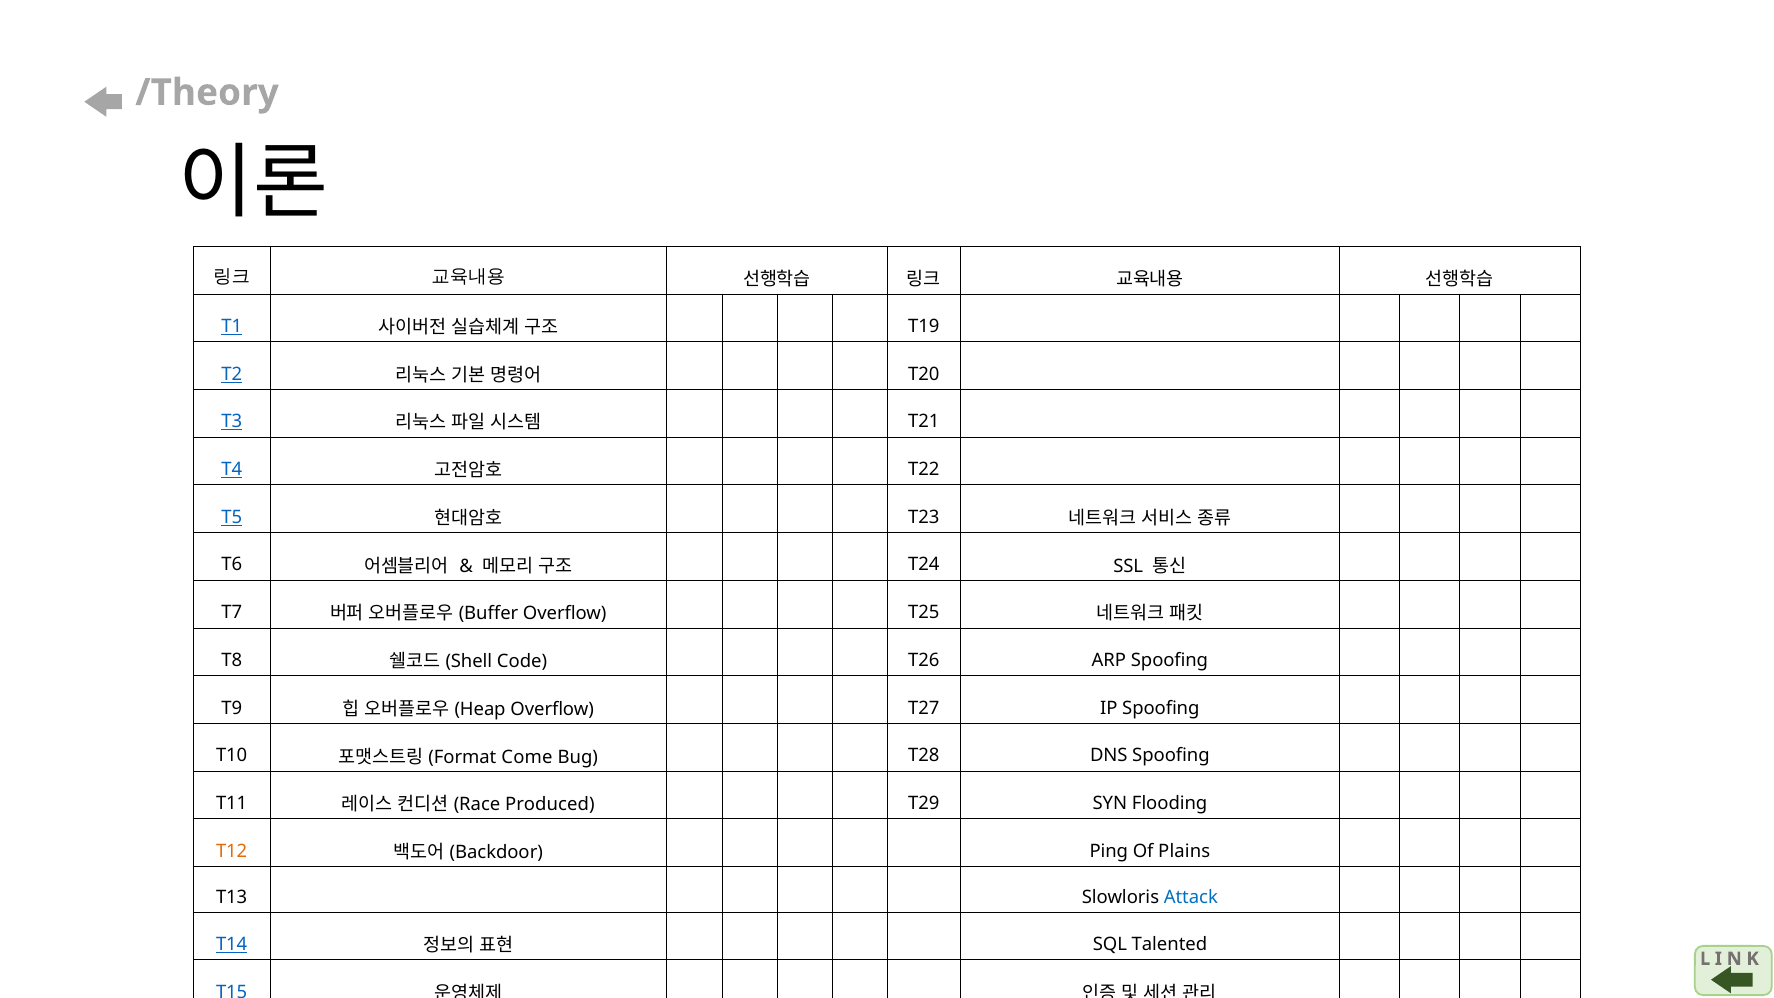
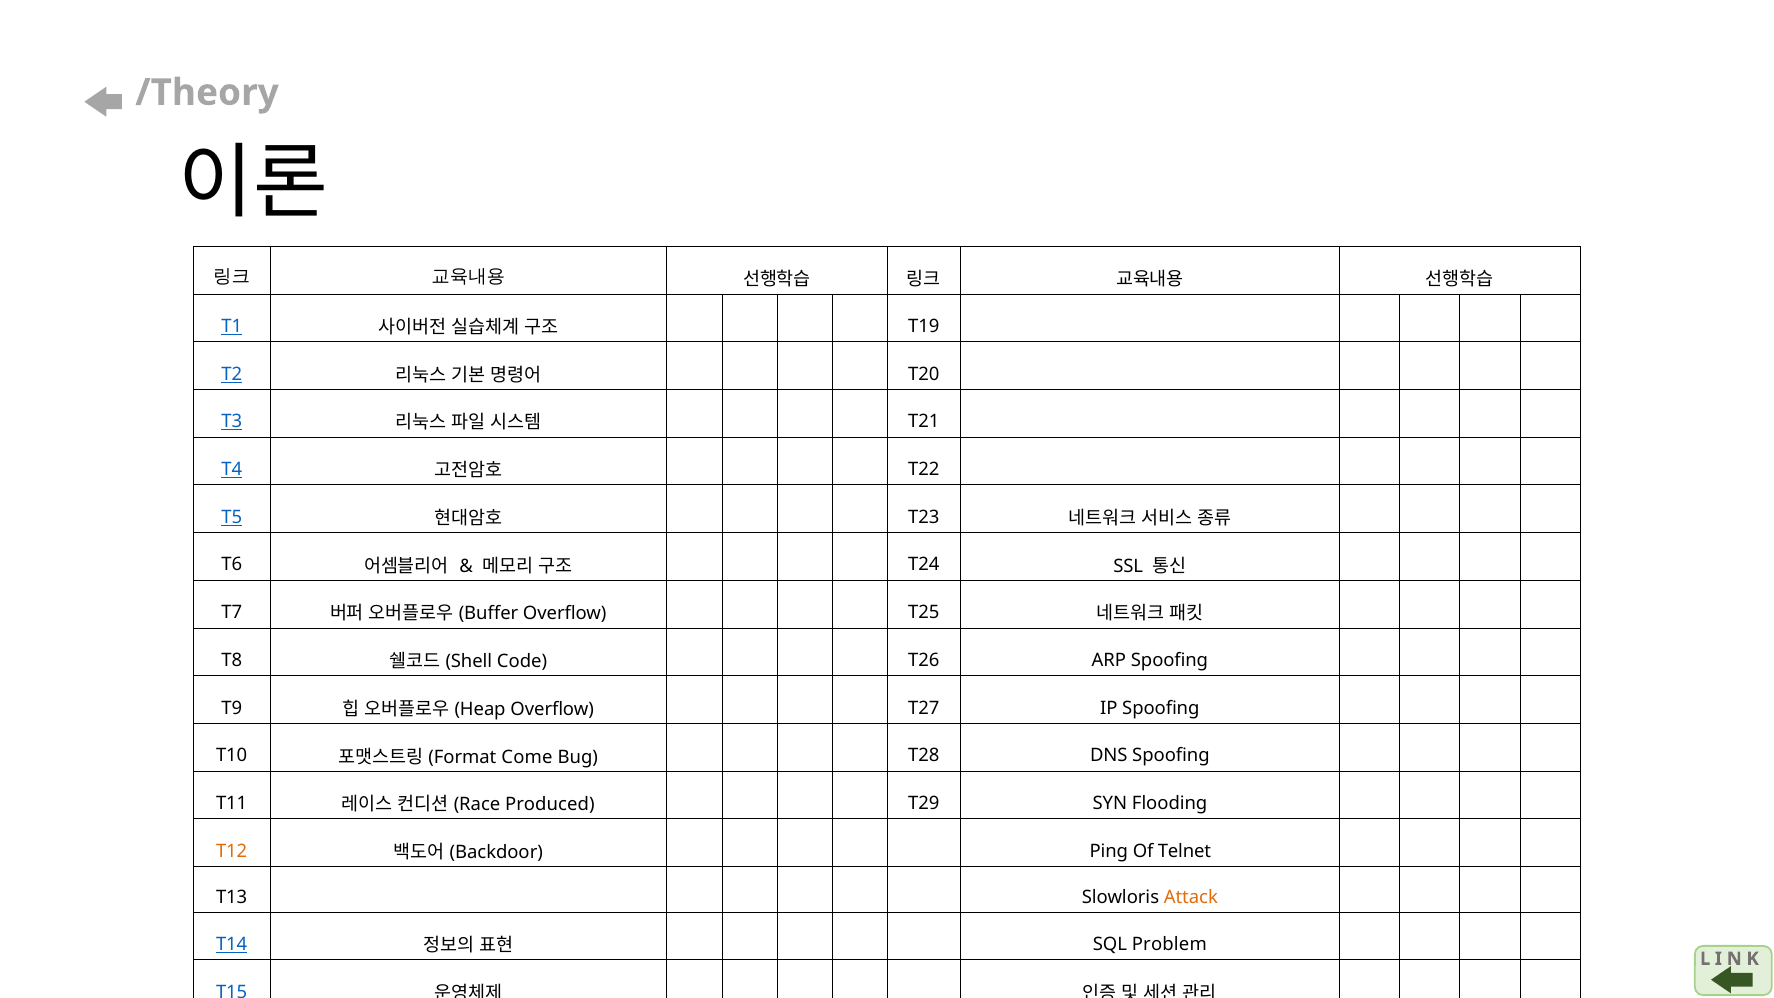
Plains: Plains -> Telnet
Attack colour: blue -> orange
Talented: Talented -> Problem
